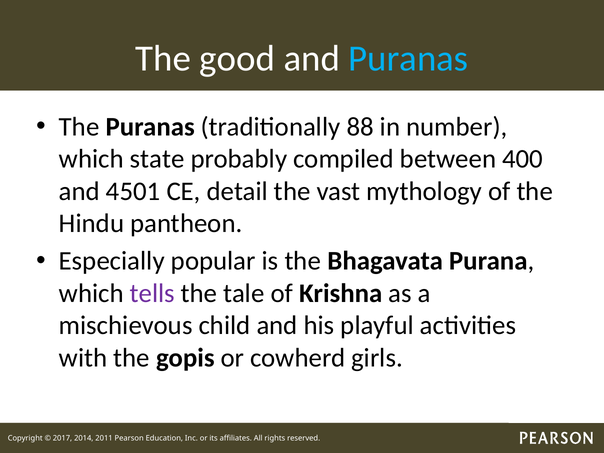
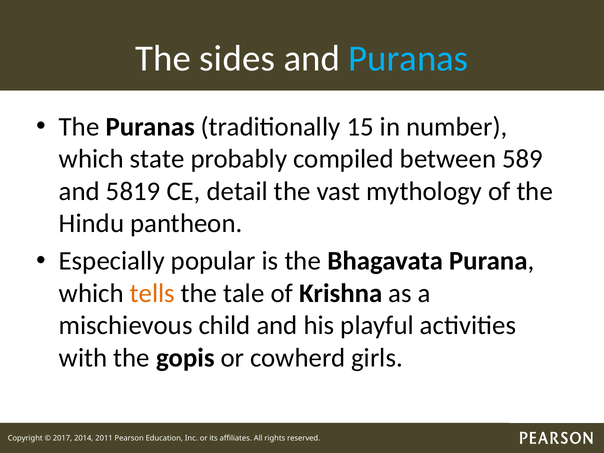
good: good -> sides
88: 88 -> 15
400: 400 -> 589
4501: 4501 -> 5819
tells colour: purple -> orange
